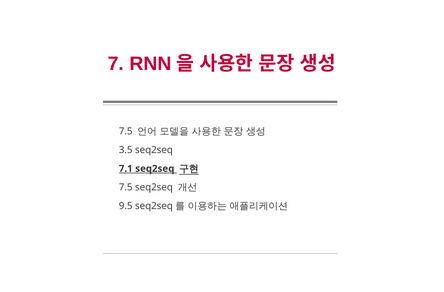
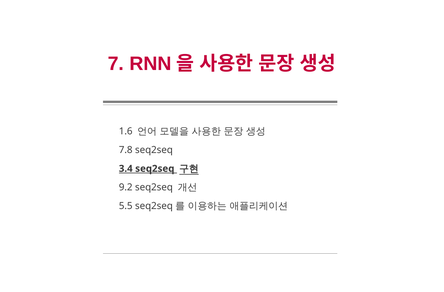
7.5 at (126, 131): 7.5 -> 1.6
3.5: 3.5 -> 7.8
7.1: 7.1 -> 3.4
7.5 at (126, 187): 7.5 -> 9.2
9.5: 9.5 -> 5.5
